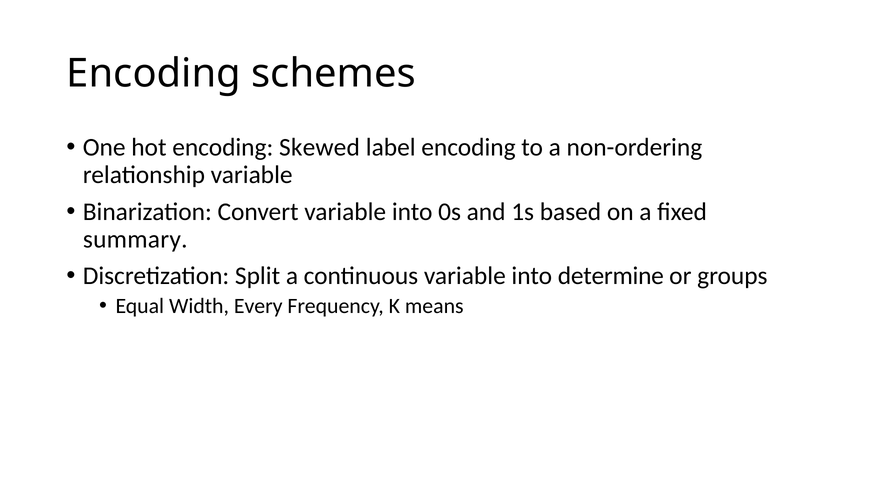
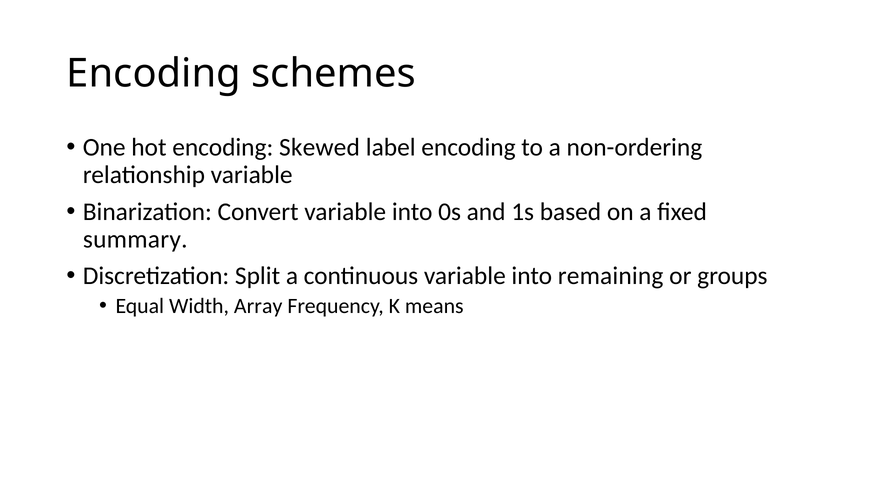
determine: determine -> remaining
Every: Every -> Array
